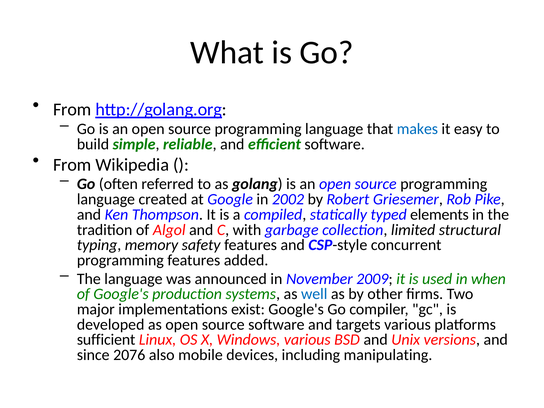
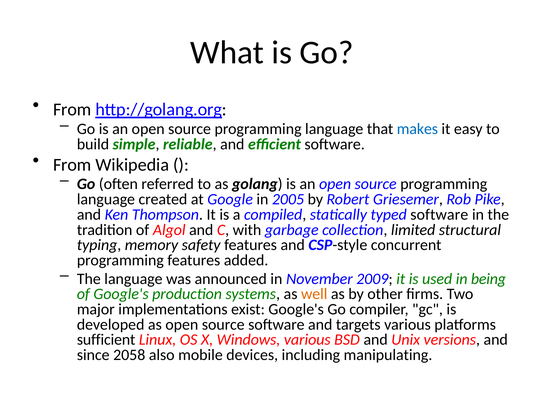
2002: 2002 -> 2005
typed elements: elements -> software
when: when -> being
well colour: blue -> orange
2076: 2076 -> 2058
